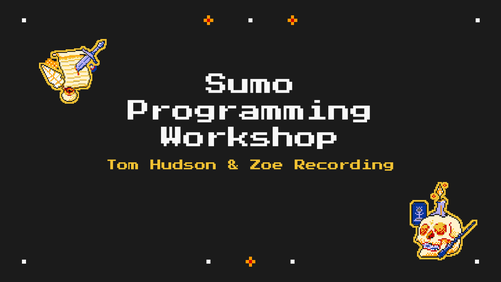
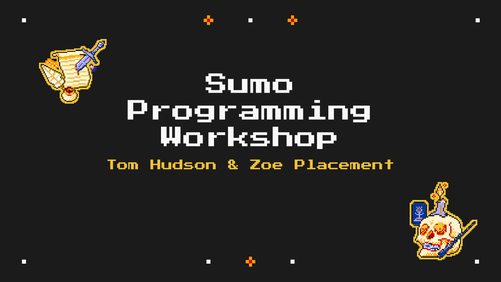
Recording: Recording -> Placement
